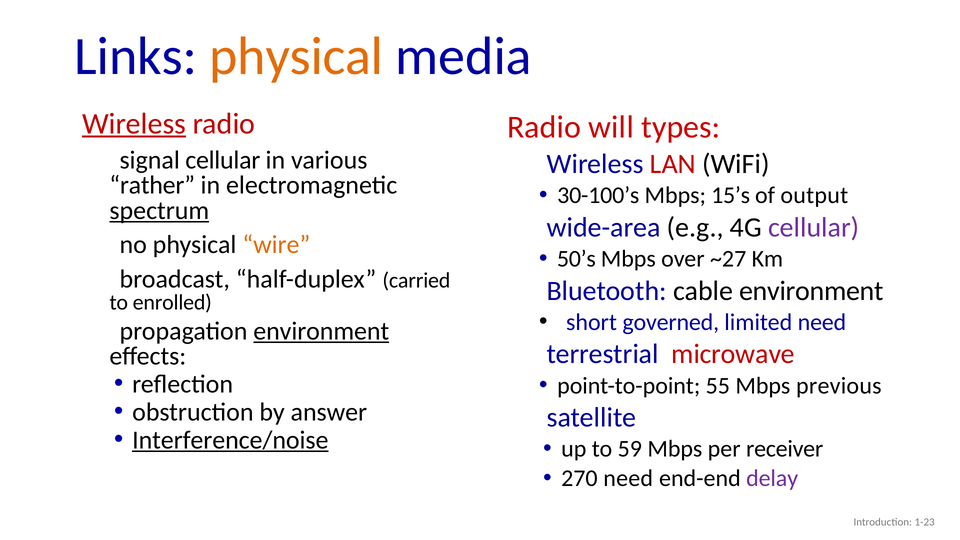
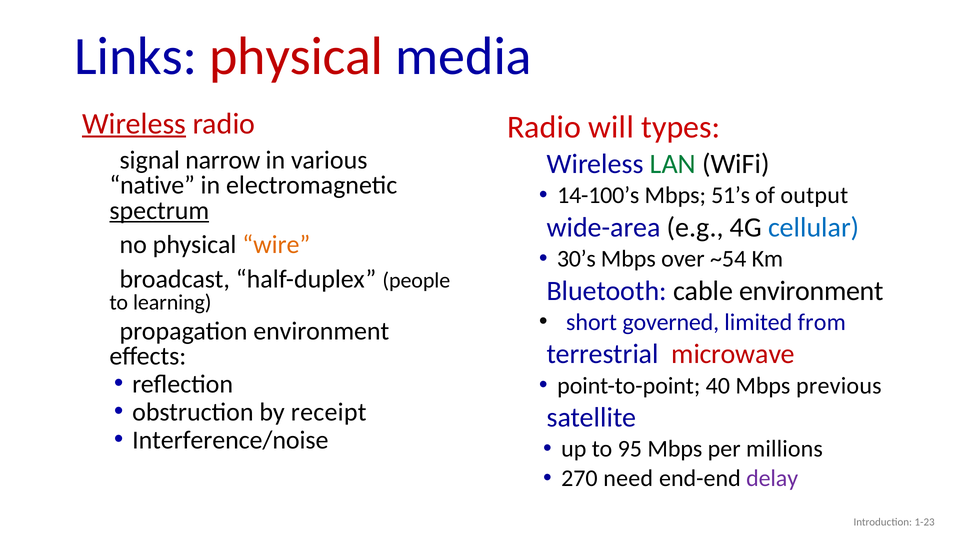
physical at (296, 56) colour: orange -> red
cellular at (223, 160): cellular -> narrow
LAN colour: red -> green
rather: rather -> native
30-100’s: 30-100’s -> 14-100’s
15’s: 15’s -> 51’s
cellular at (814, 227) colour: purple -> blue
50’s: 50’s -> 30’s
~27: ~27 -> ~54
carried: carried -> people
enrolled: enrolled -> learning
limited need: need -> from
environment at (321, 331) underline: present -> none
55: 55 -> 40
answer: answer -> receipt
Interference/noise underline: present -> none
59: 59 -> 95
receiver: receiver -> millions
